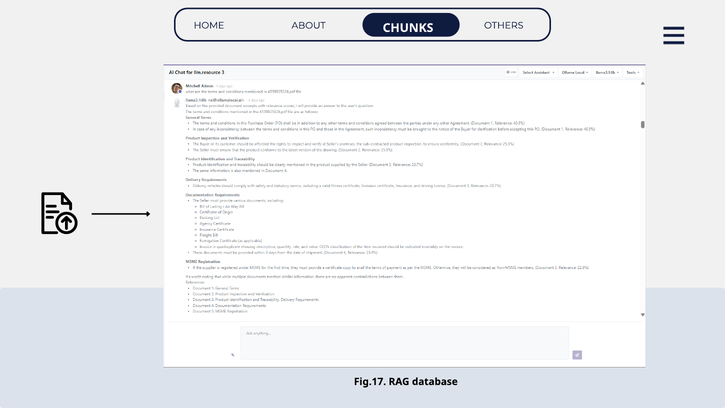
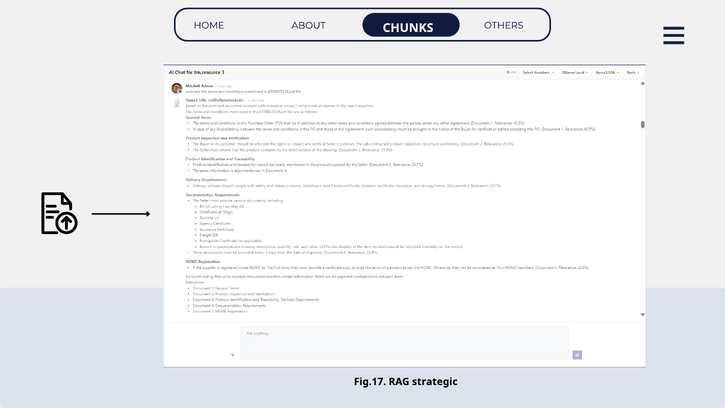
database: database -> strategic
